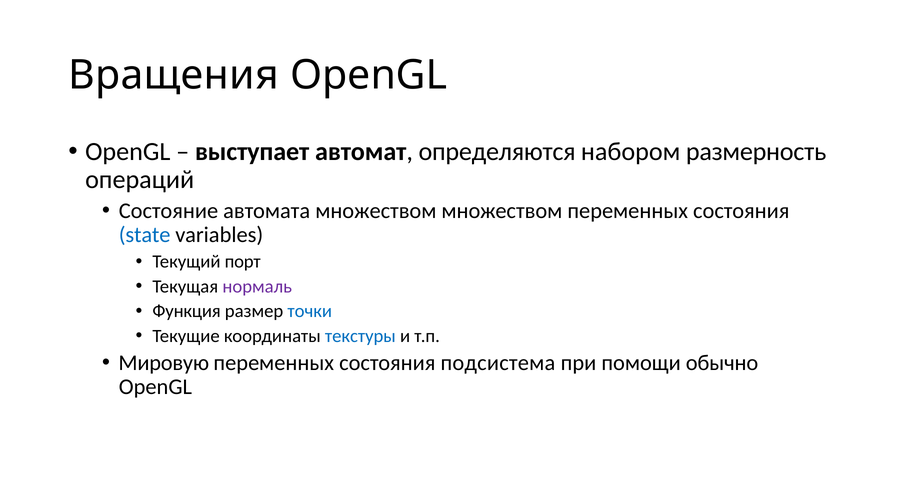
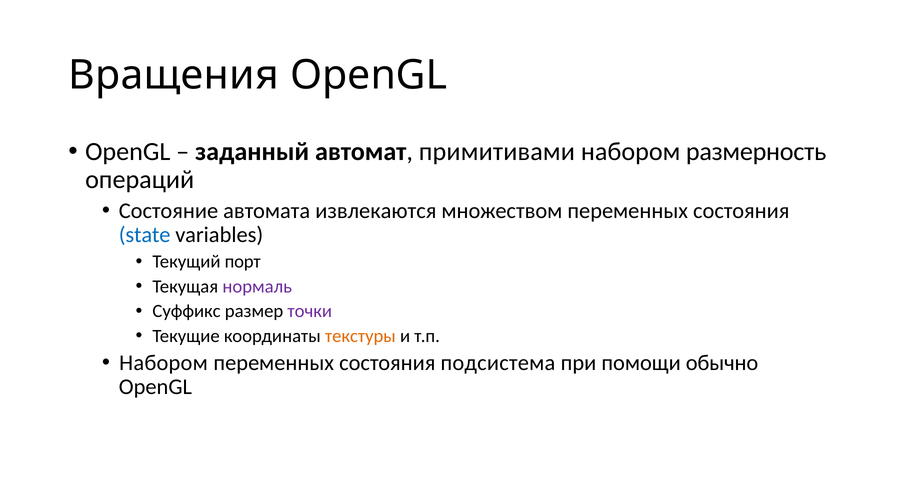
выступает: выступает -> заданный
определяются: определяются -> примитивами
автомата множеством: множеством -> извлекаются
Функция: Функция -> Суффикс
точки colour: blue -> purple
текстуры colour: blue -> orange
Мировую at (164, 363): Мировую -> Набором
